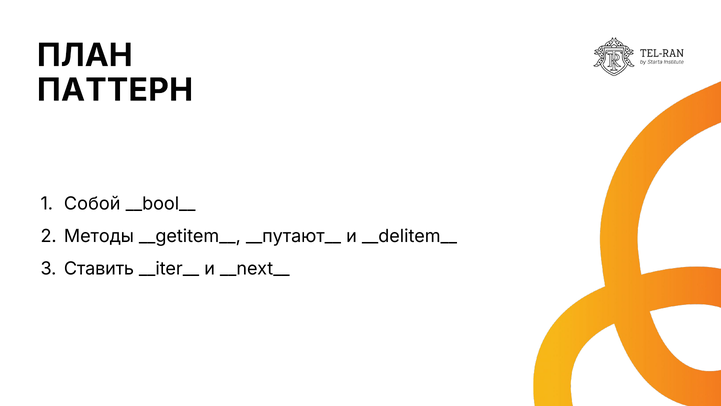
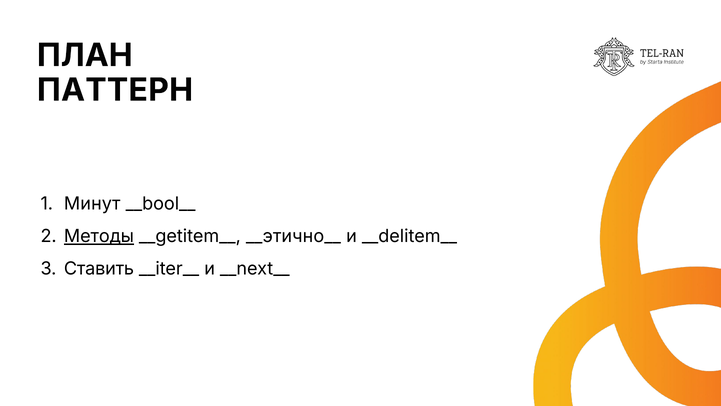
Собой: Собой -> Минут
Методы underline: none -> present
__путают__: __путают__ -> __этично__
